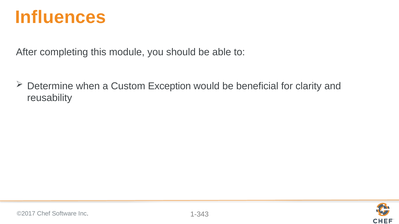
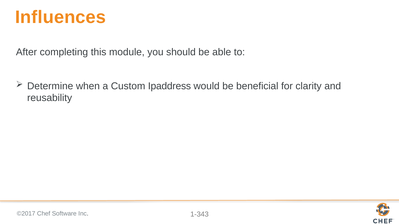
Exception: Exception -> Ipaddress
